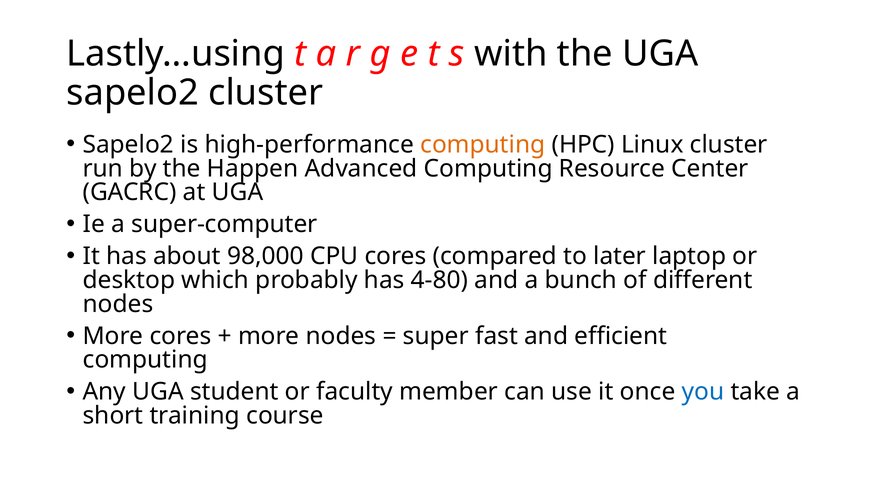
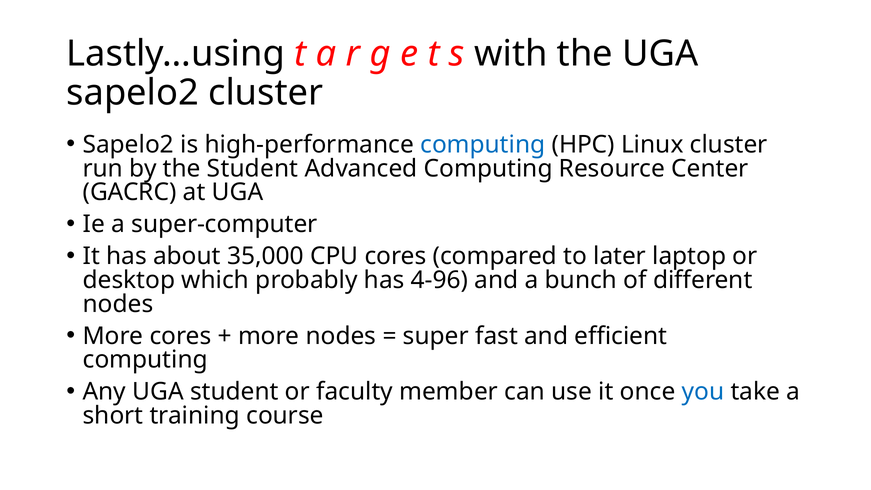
computing at (483, 145) colour: orange -> blue
the Happen: Happen -> Student
98,000: 98,000 -> 35,000
4-80: 4-80 -> 4-96
